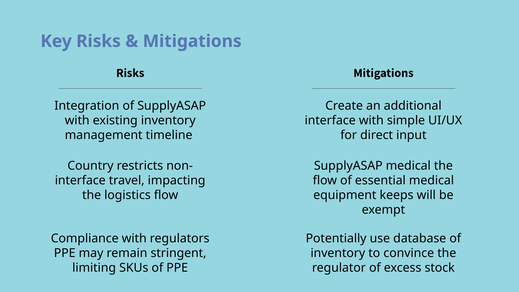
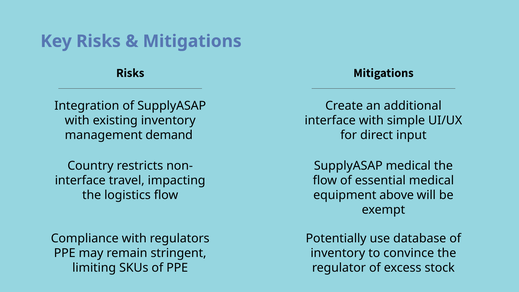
timeline: timeline -> demand
keeps: keeps -> above
